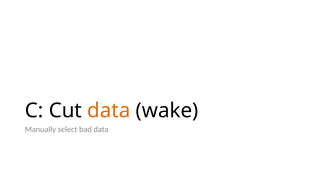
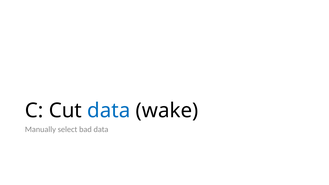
data at (109, 111) colour: orange -> blue
